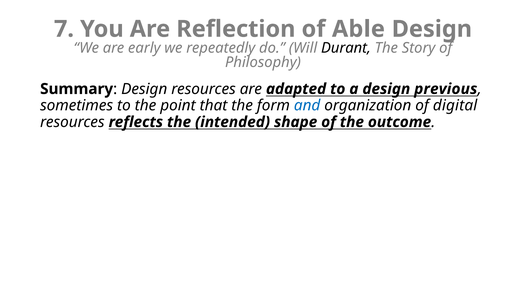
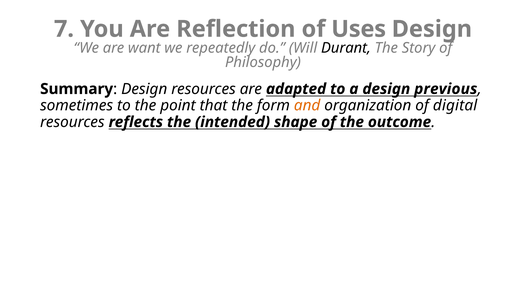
Able: Able -> Uses
early: early -> want
and colour: blue -> orange
